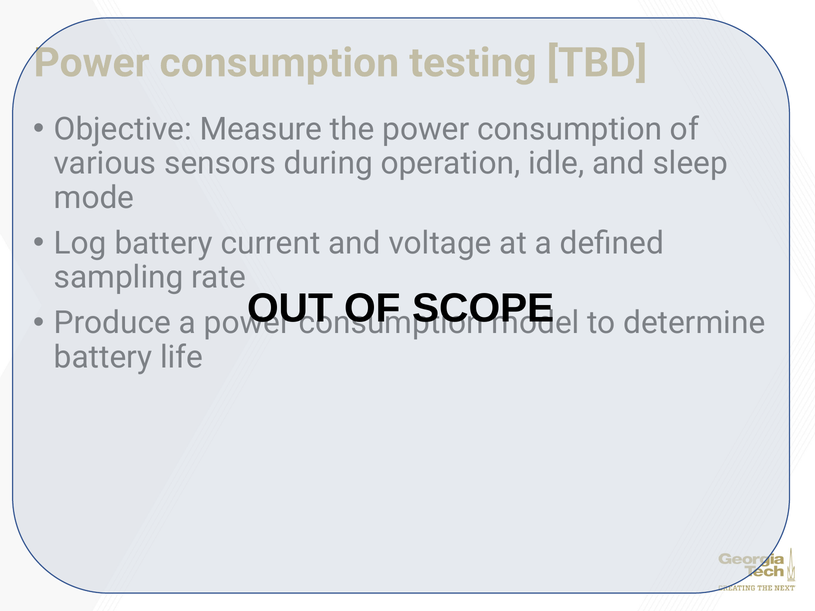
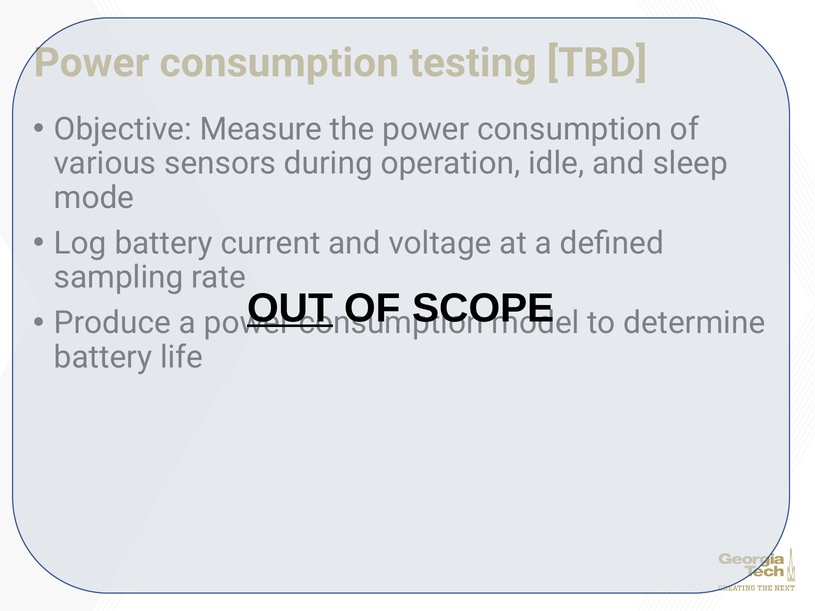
OUT underline: none -> present
